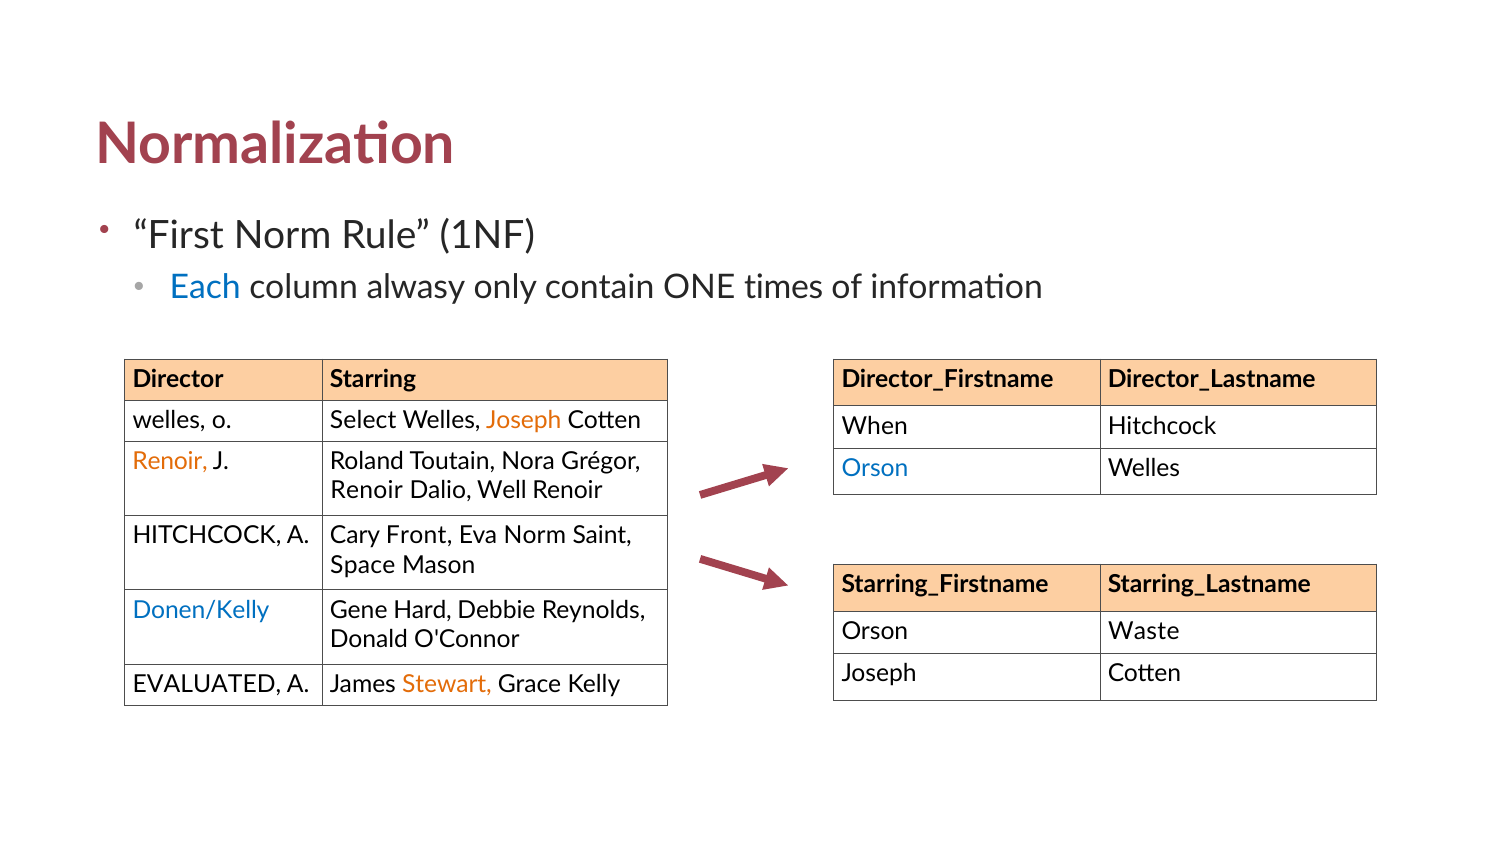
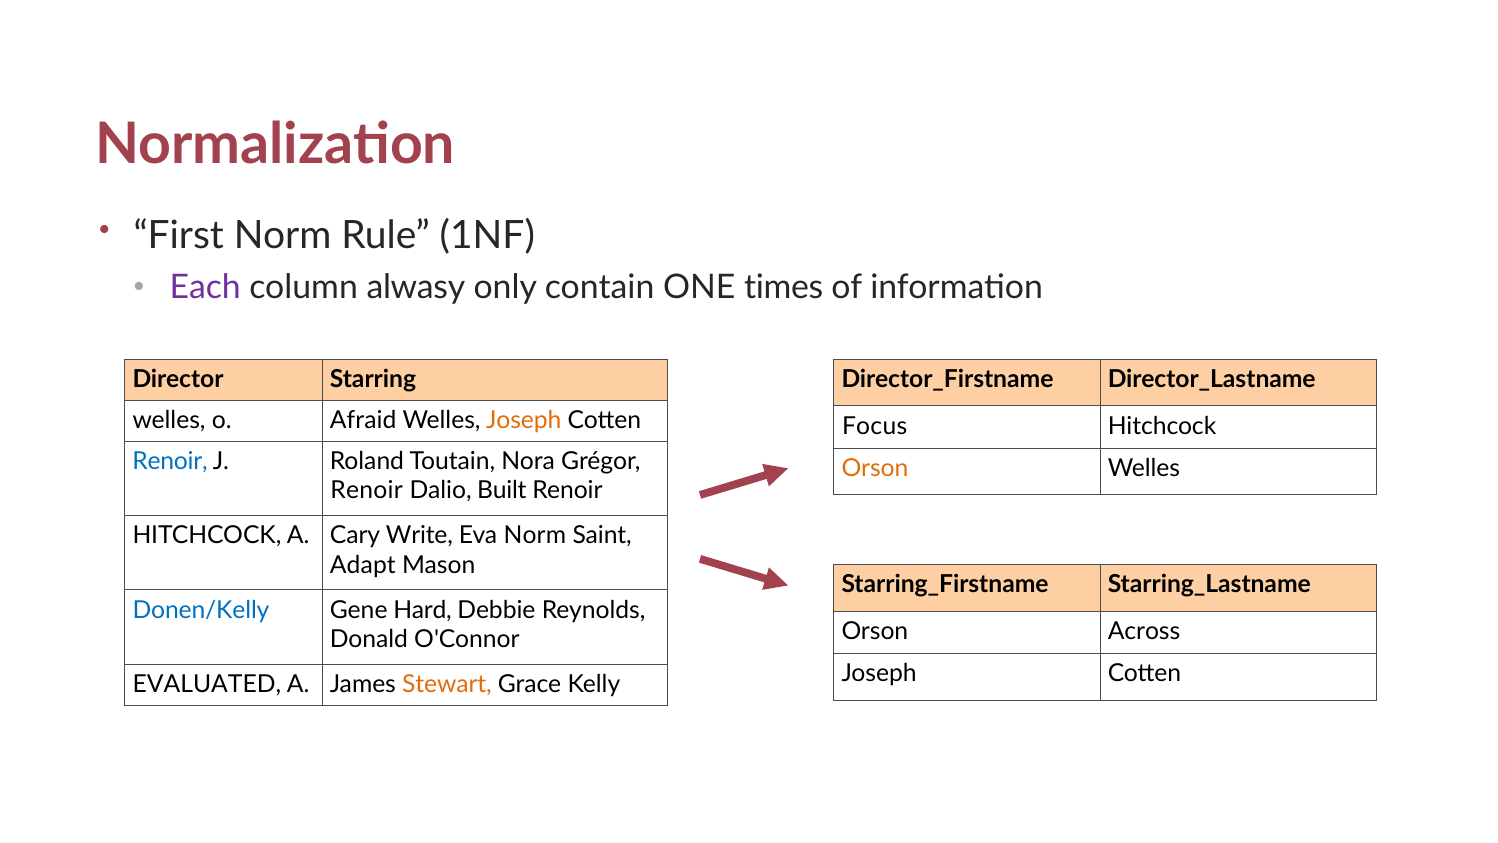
Each colour: blue -> purple
Select: Select -> Afraid
When: When -> Focus
Renoir at (170, 461) colour: orange -> blue
Orson at (875, 468) colour: blue -> orange
Well: Well -> Built
Front: Front -> Write
Space: Space -> Adapt
Waste: Waste -> Across
